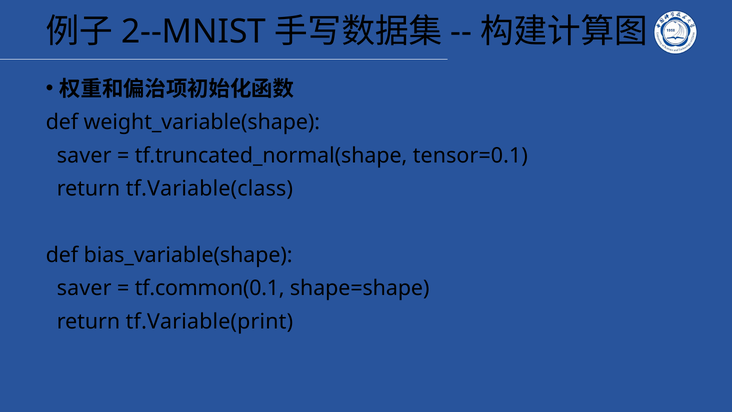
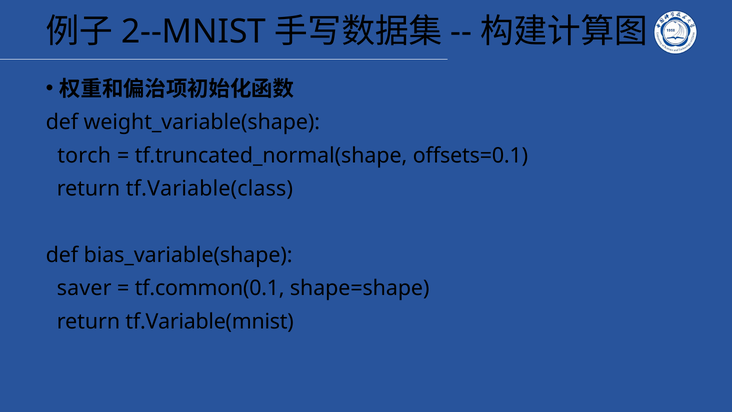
saver at (84, 155): saver -> torch
tensor=0.1: tensor=0.1 -> offsets=0.1
tf.Variable(print: tf.Variable(print -> tf.Variable(mnist
